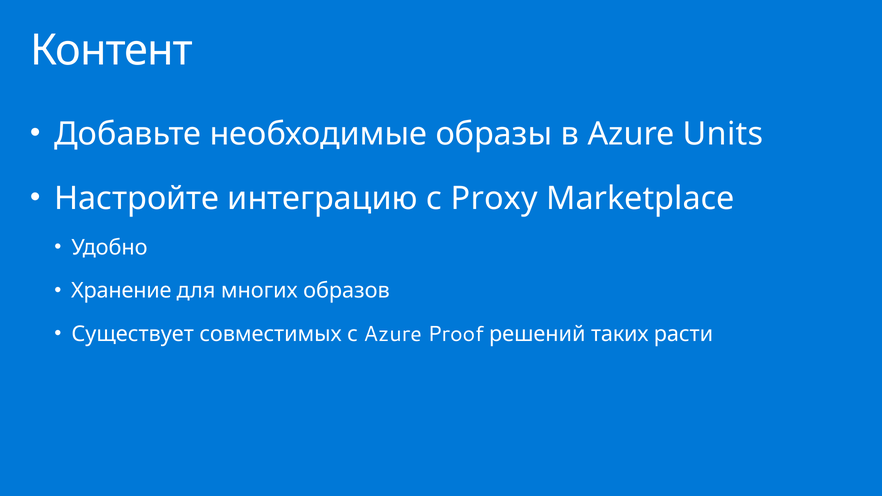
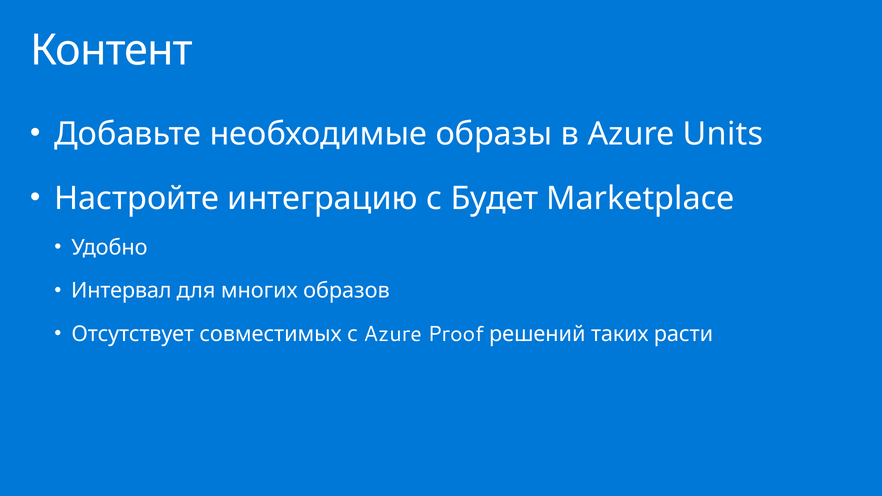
Proxy: Proxy -> Будет
Хранение: Хранение -> Интервал
Существует: Существует -> Отсутствует
